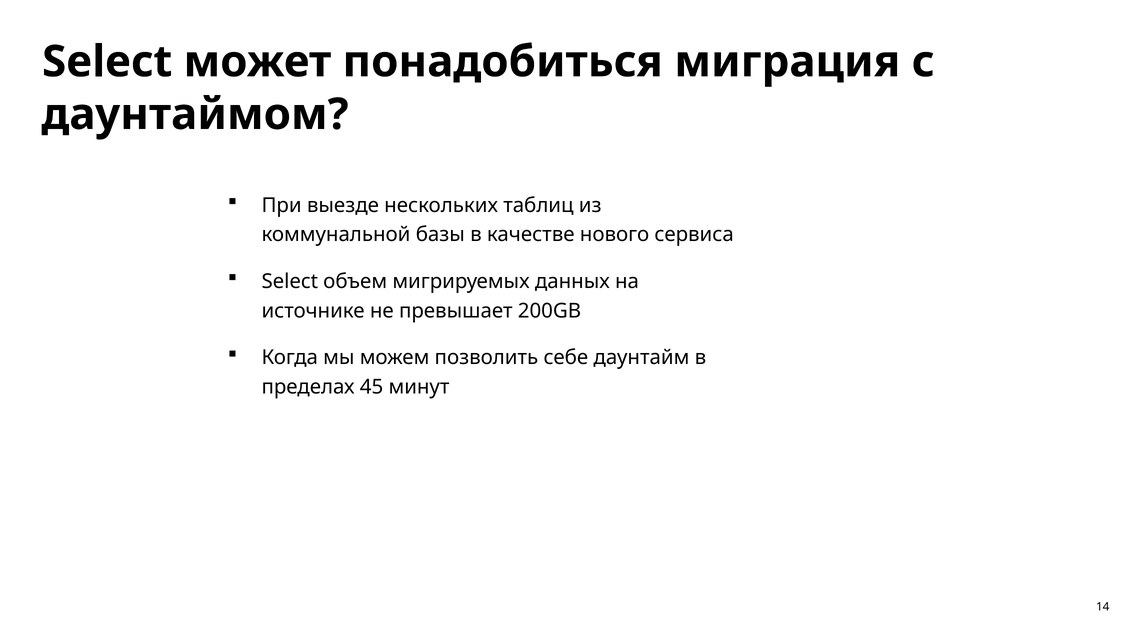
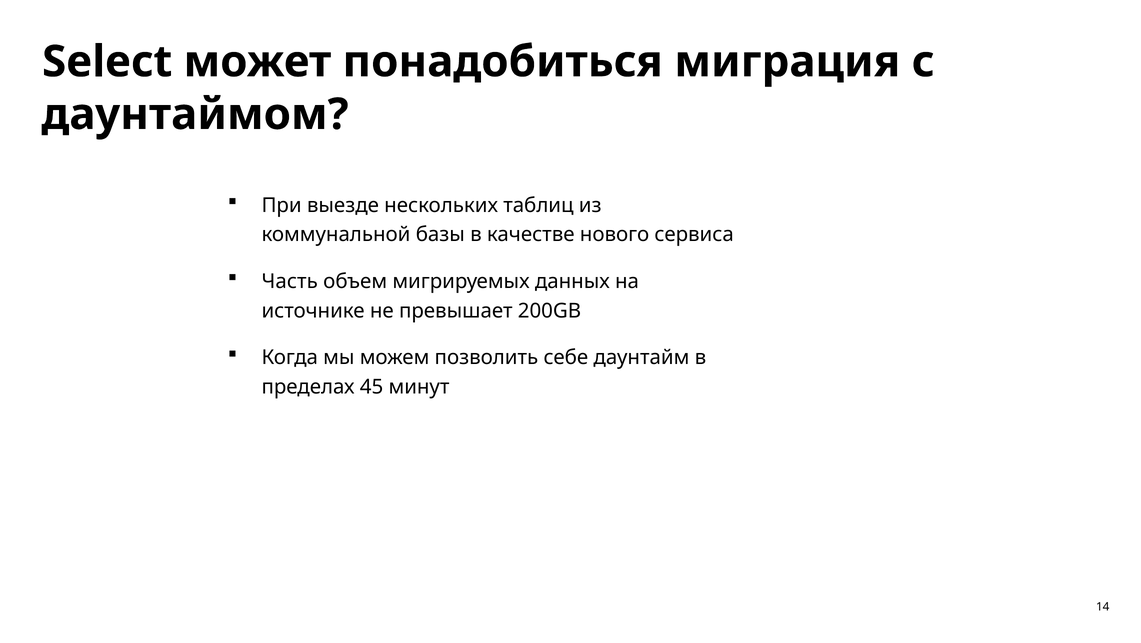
Select at (290, 282): Select -> Часть
